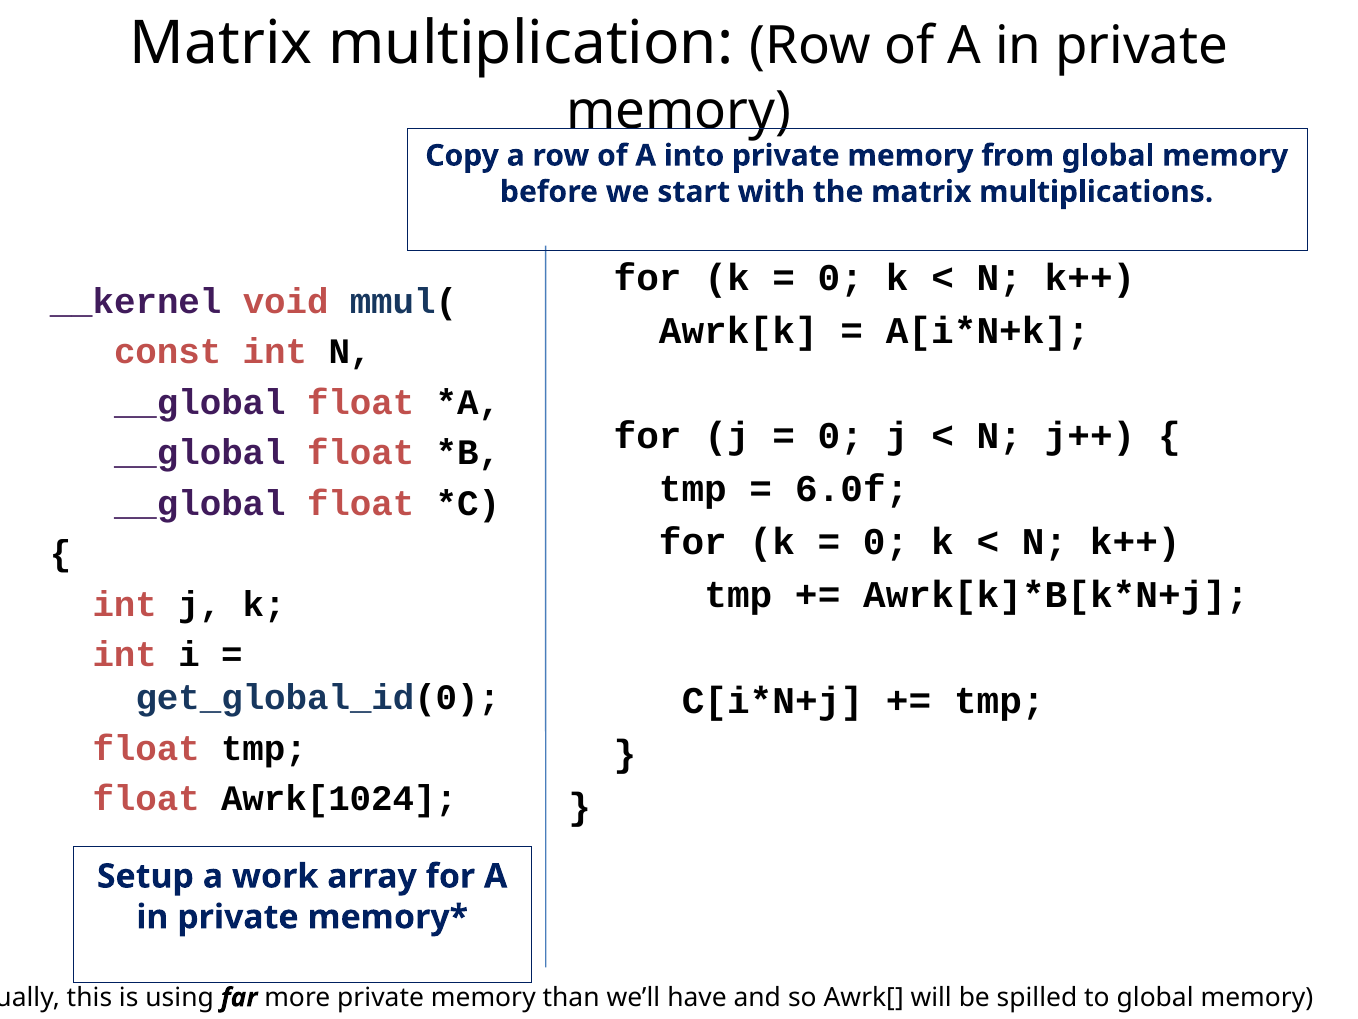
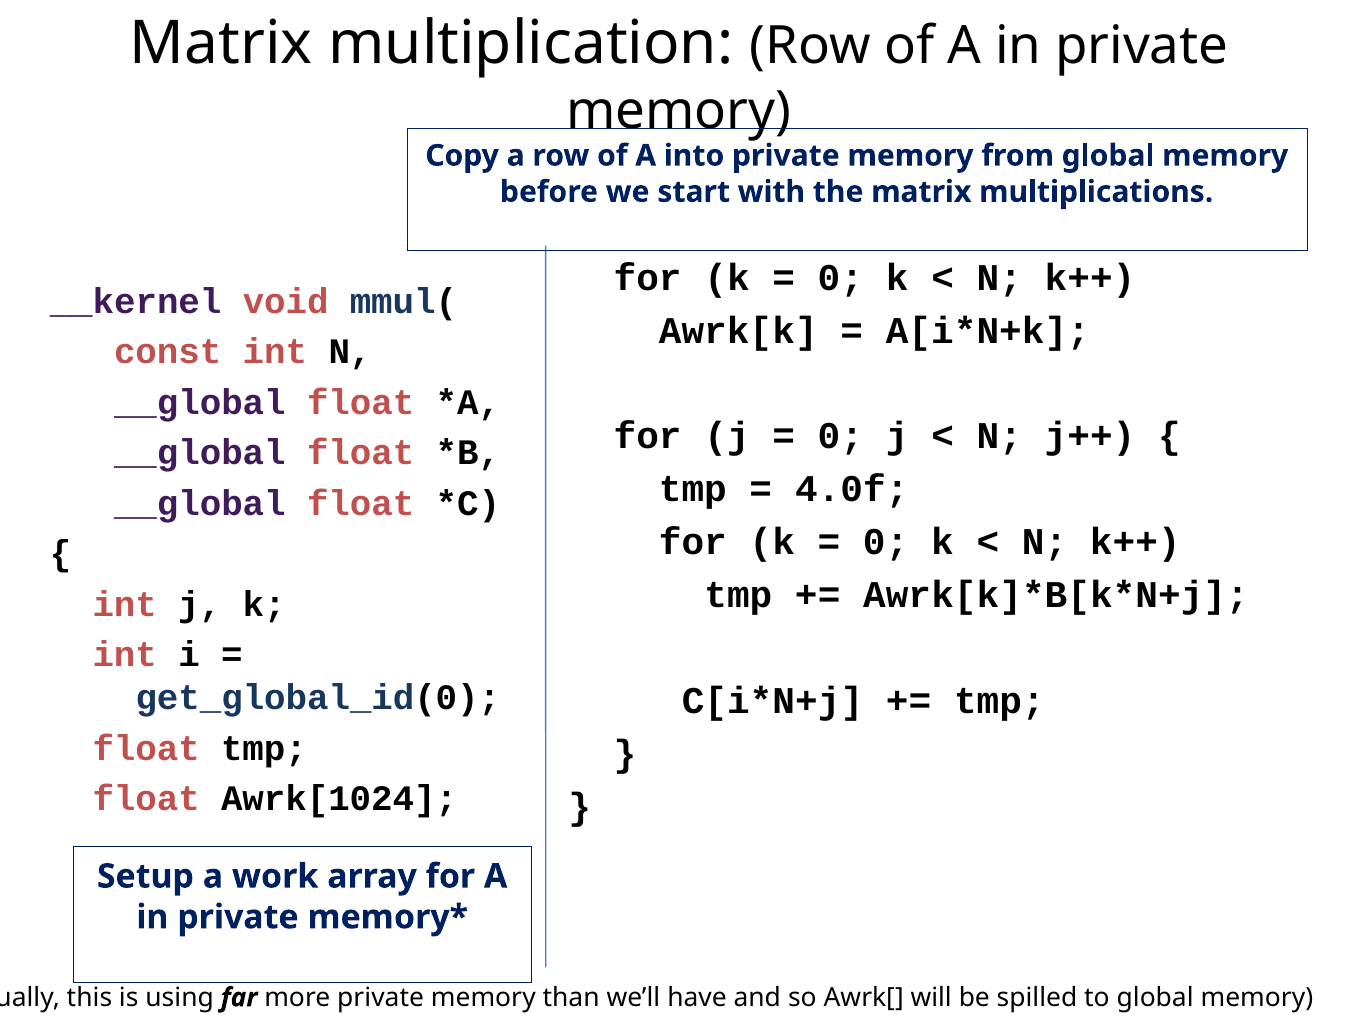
6.0f: 6.0f -> 4.0f
